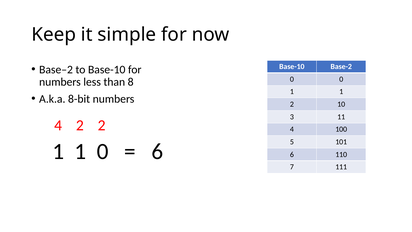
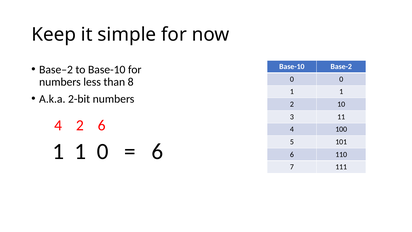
8-bit: 8-bit -> 2-bit
2 2: 2 -> 6
